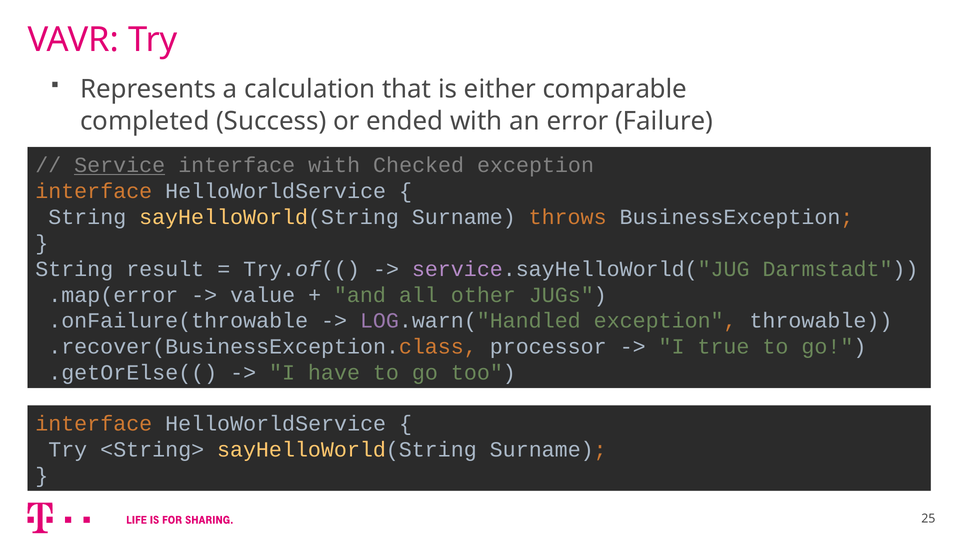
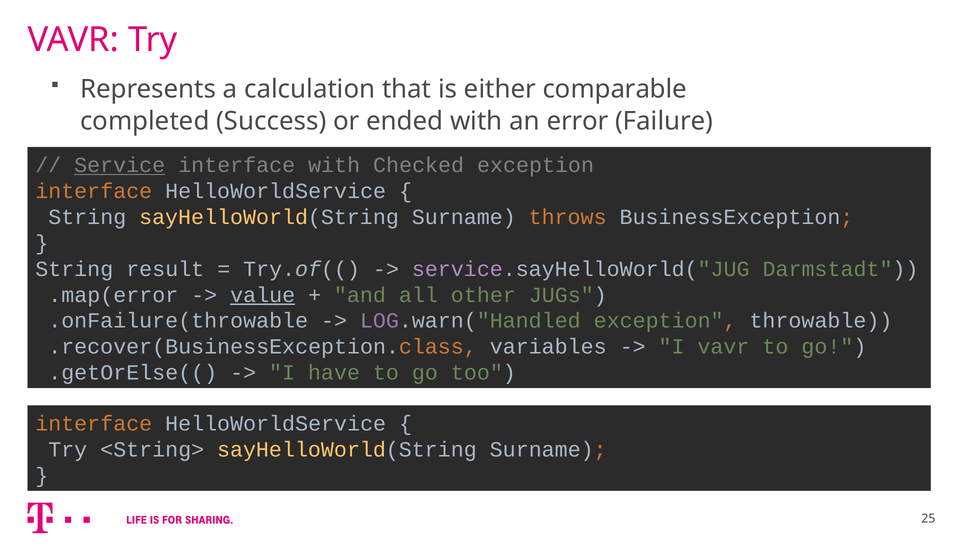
value underline: none -> present
processor: processor -> variables
I true: true -> vavr
